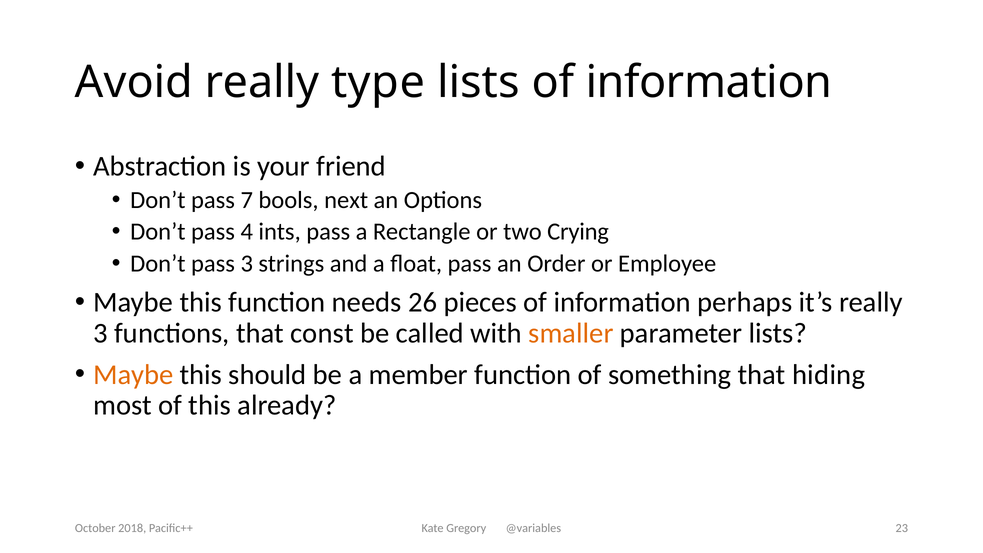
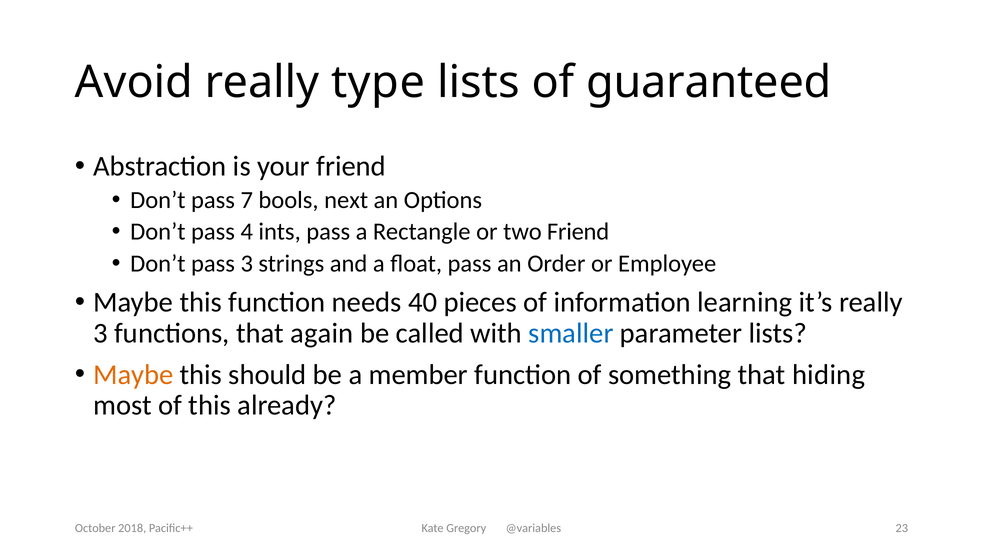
lists of information: information -> guaranteed
two Crying: Crying -> Friend
26: 26 -> 40
perhaps: perhaps -> learning
const: const -> again
smaller colour: orange -> blue
